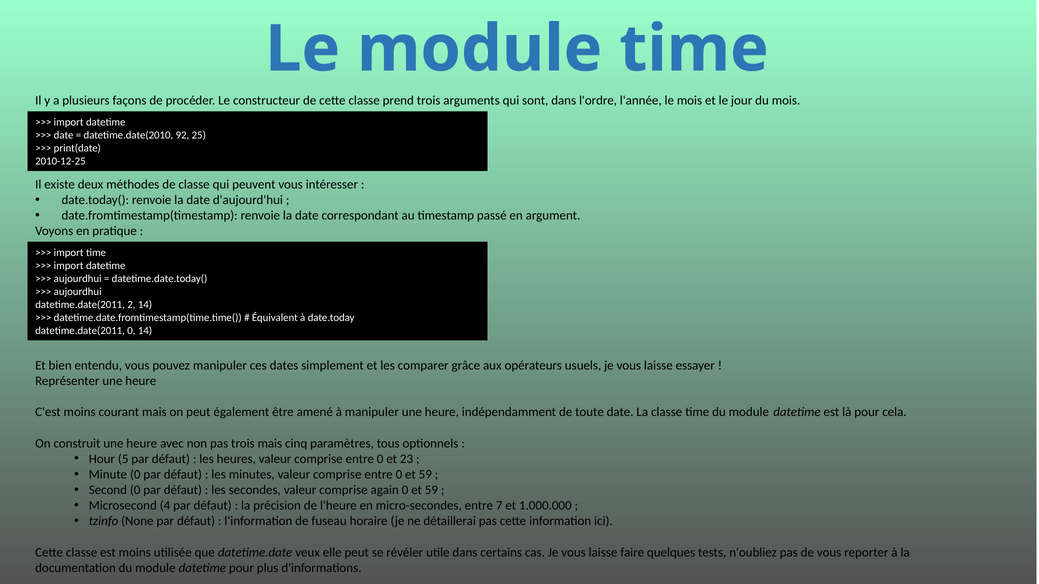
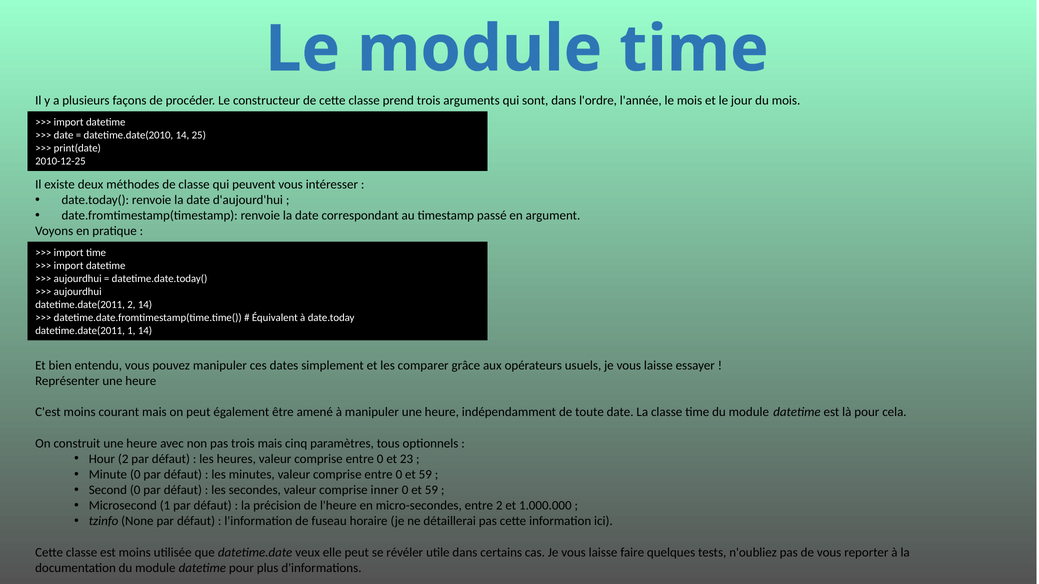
datetime.date(2010 92: 92 -> 14
datetime.date(2011 0: 0 -> 1
Hour 5: 5 -> 2
again: again -> inner
Microsecond 4: 4 -> 1
entre 7: 7 -> 2
